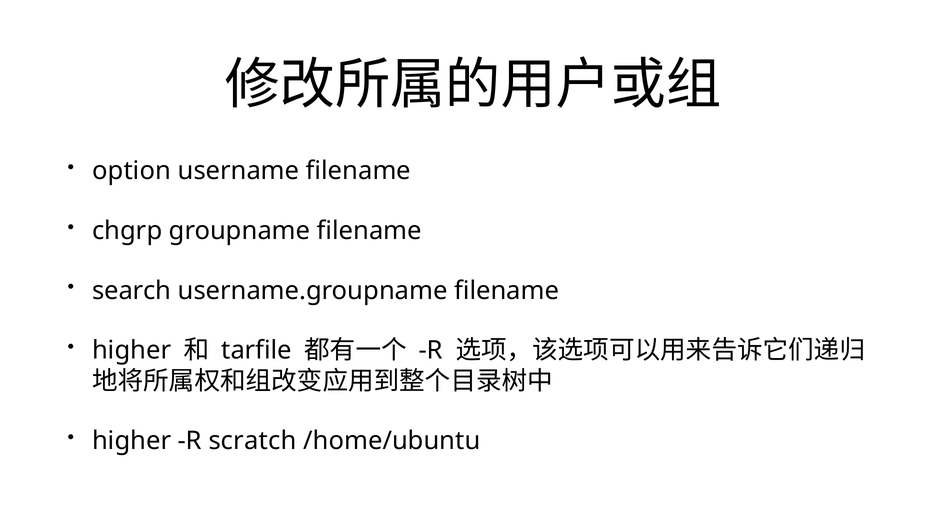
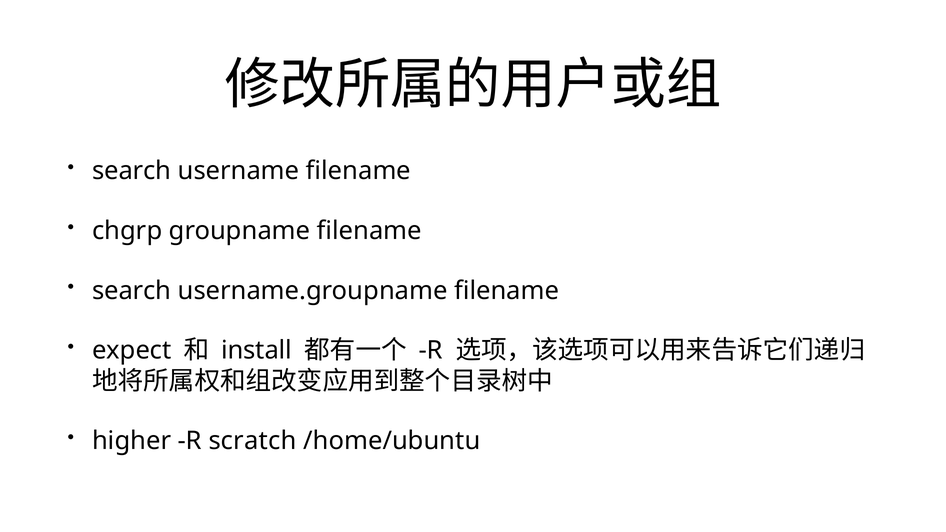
option at (132, 171): option -> search
higher at (132, 350): higher -> expect
tarfile: tarfile -> install
